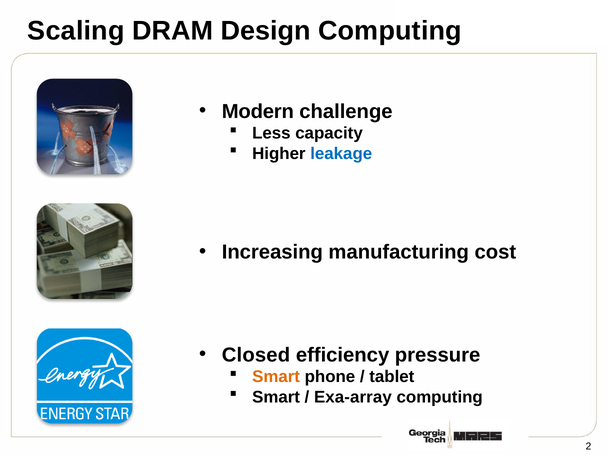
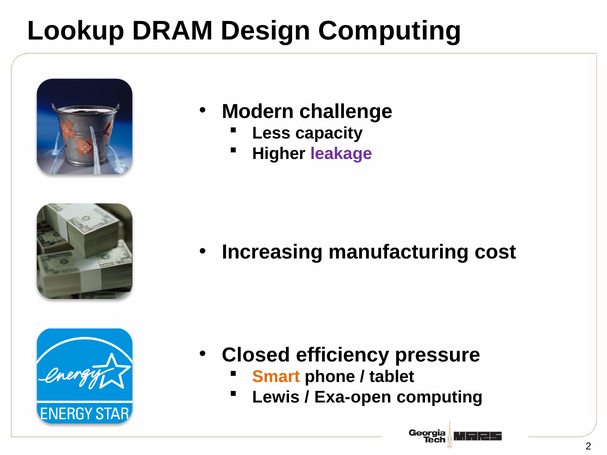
Scaling: Scaling -> Lookup
leakage colour: blue -> purple
Smart at (276, 397): Smart -> Lewis
Exa-array: Exa-array -> Exa-open
